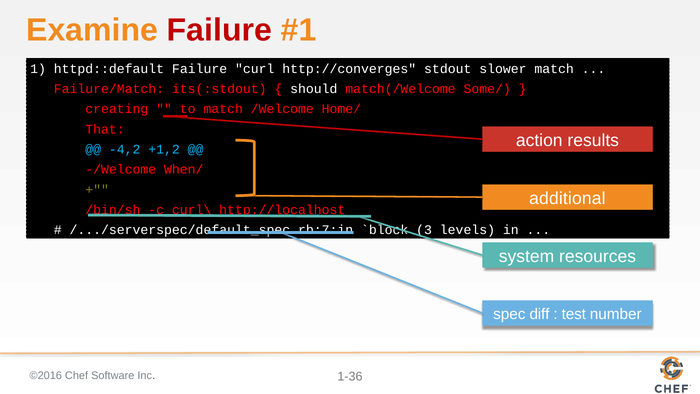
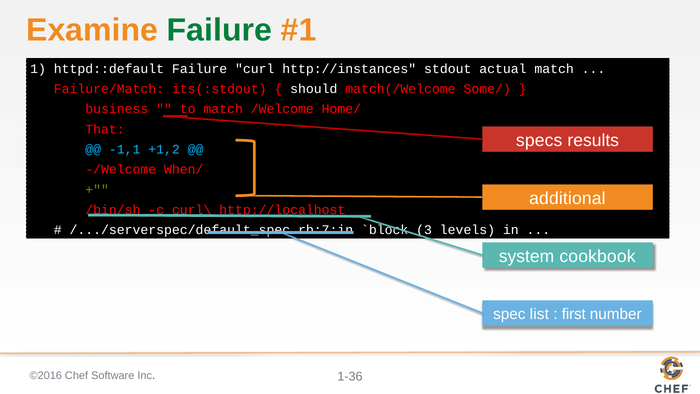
Failure at (219, 30) colour: red -> green
http://converges: http://converges -> http://instances
slower: slower -> actual
creating: creating -> business
action: action -> specs
-4,2: -4,2 -> -1,1
resources: resources -> cookbook
diff: diff -> list
test: test -> first
